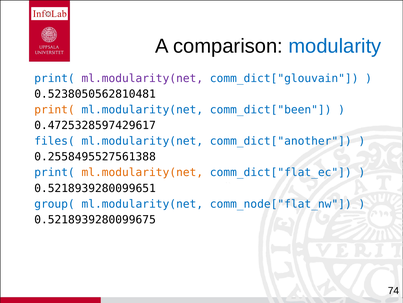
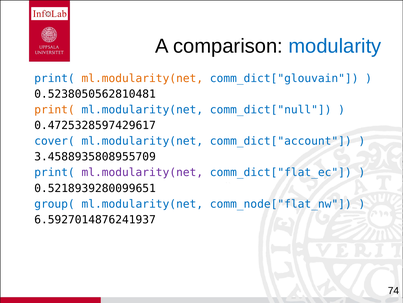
ml.modularity(net at (142, 78) colour: purple -> orange
comm_dict["been: comm_dict["been -> comm_dict["null
files(: files( -> cover(
comm_dict["another: comm_dict["another -> comm_dict["account
0.2558495527561388: 0.2558495527561388 -> 3.4588935808955709
ml.modularity(net at (142, 172) colour: orange -> purple
0.5218939280099675: 0.5218939280099675 -> 6.5927014876241937
